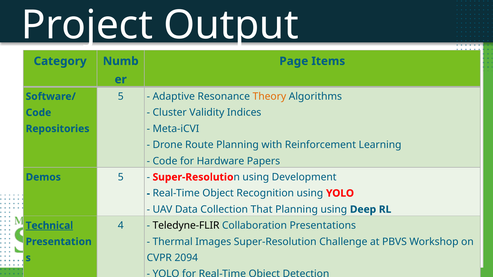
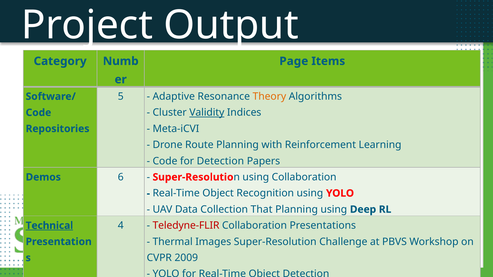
Validity underline: none -> present
for Hardware: Hardware -> Detection
Demos 5: 5 -> 6
using Development: Development -> Collaboration
Teledyne-FLIR colour: black -> red
2094: 2094 -> 2009
